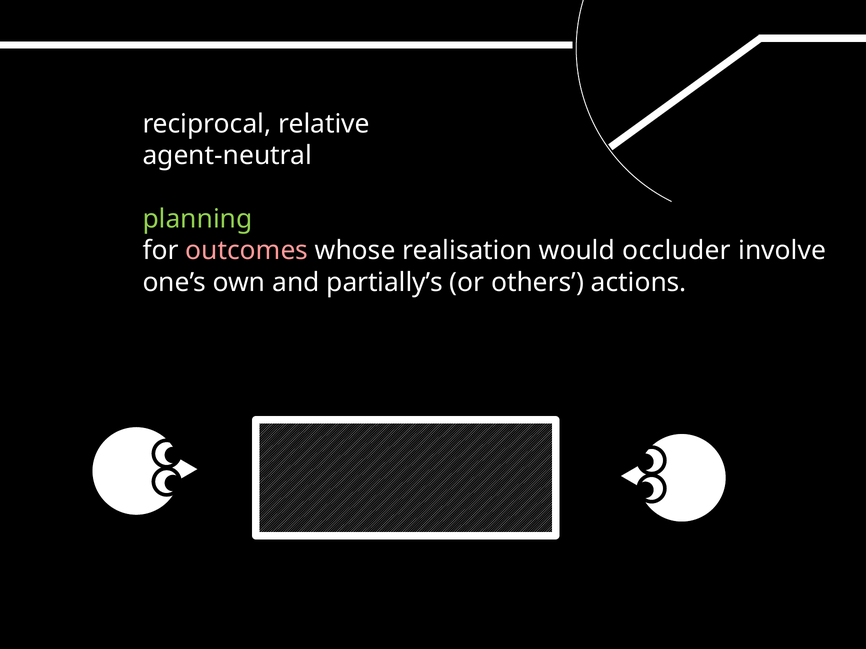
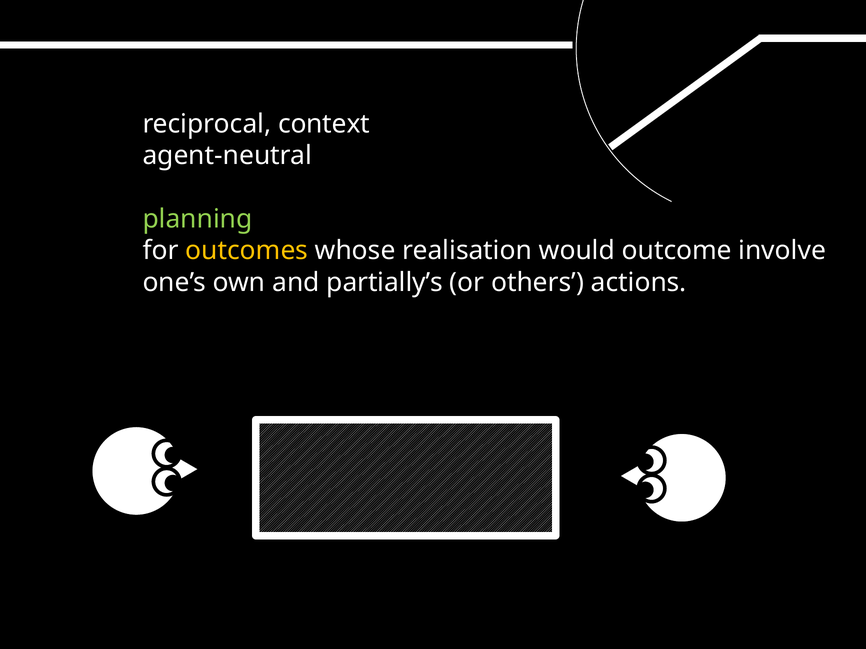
relative: relative -> context
outcomes colour: pink -> yellow
occluder: occluder -> outcome
